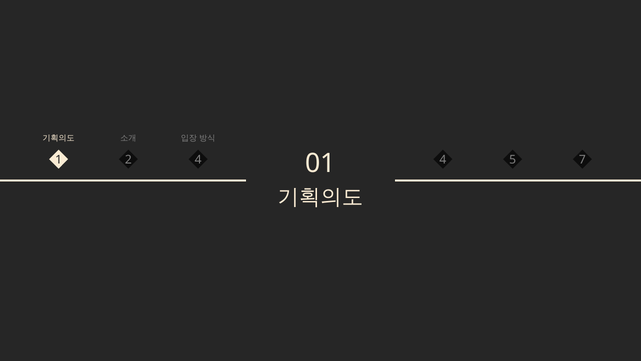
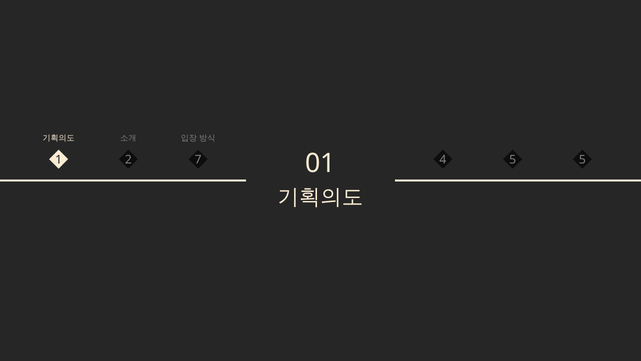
2 4: 4 -> 7
5 7: 7 -> 5
